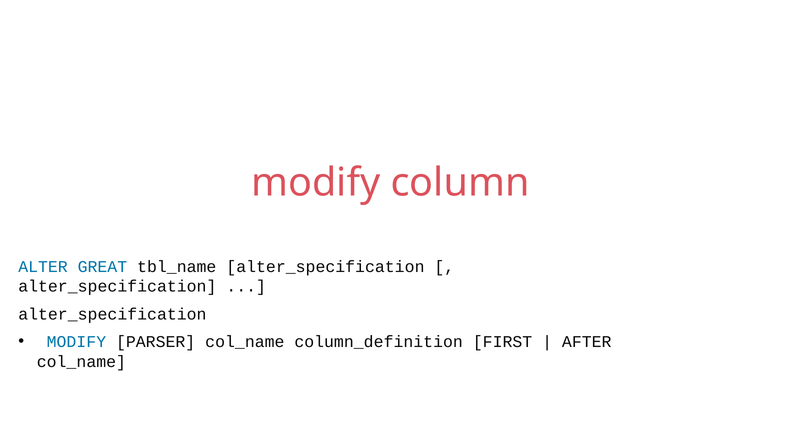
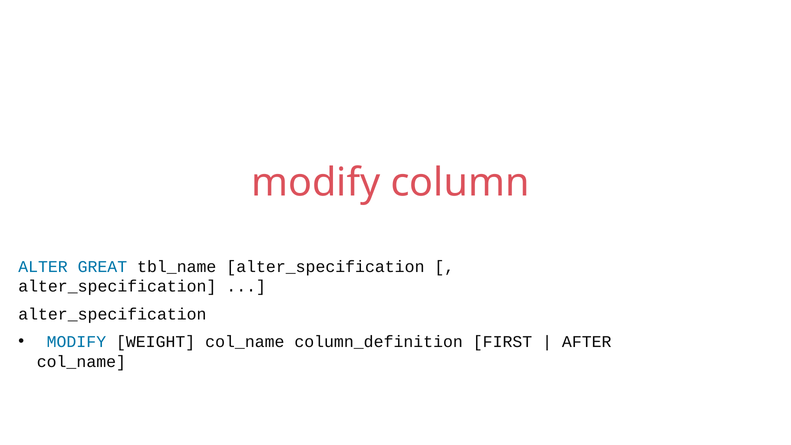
PARSER: PARSER -> WEIGHT
